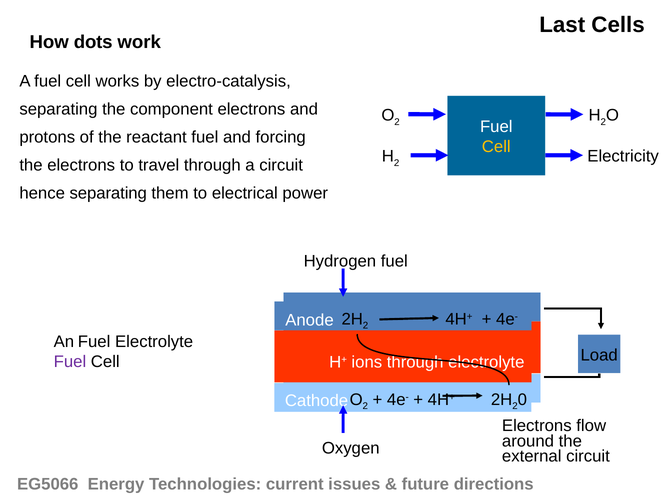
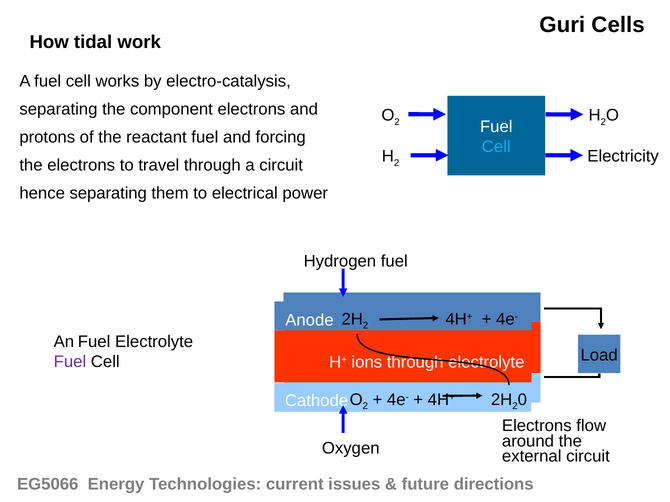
Last: Last -> Guri
dots: dots -> tidal
Cell at (496, 147) colour: yellow -> light blue
